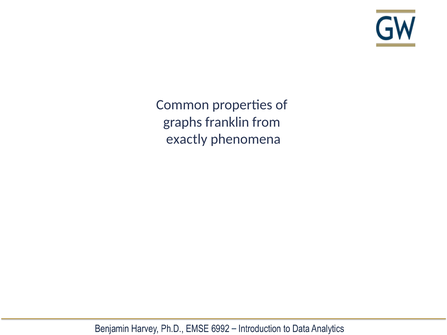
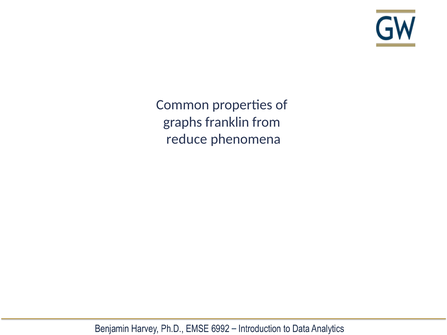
exactly: exactly -> reduce
